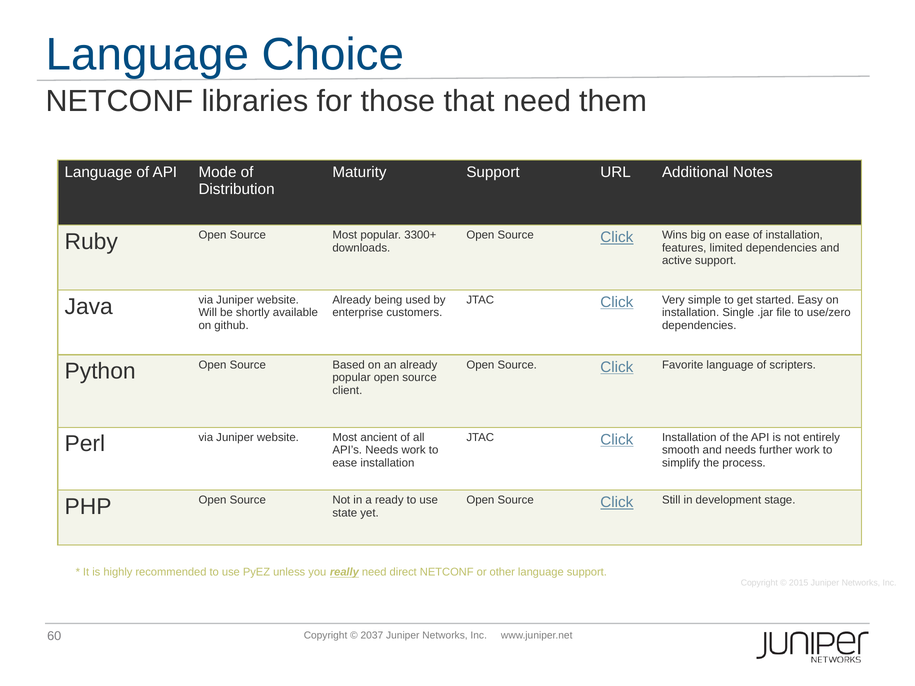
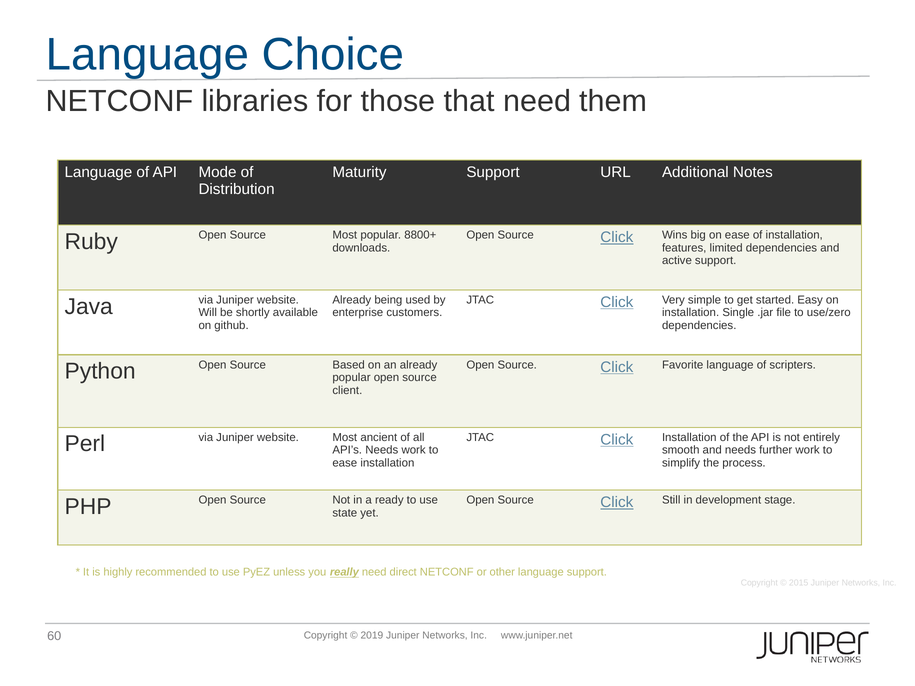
3300+: 3300+ -> 8800+
2037: 2037 -> 2019
